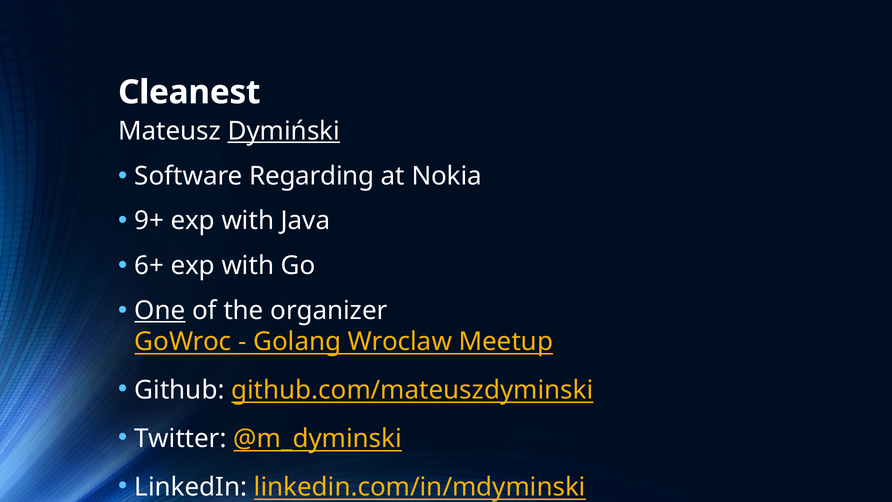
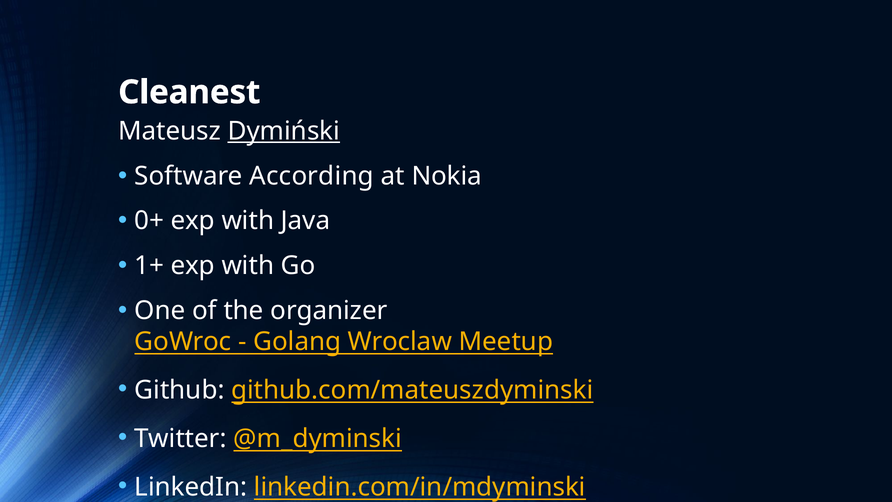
Regarding: Regarding -> According
9+: 9+ -> 0+
6+: 6+ -> 1+
One underline: present -> none
